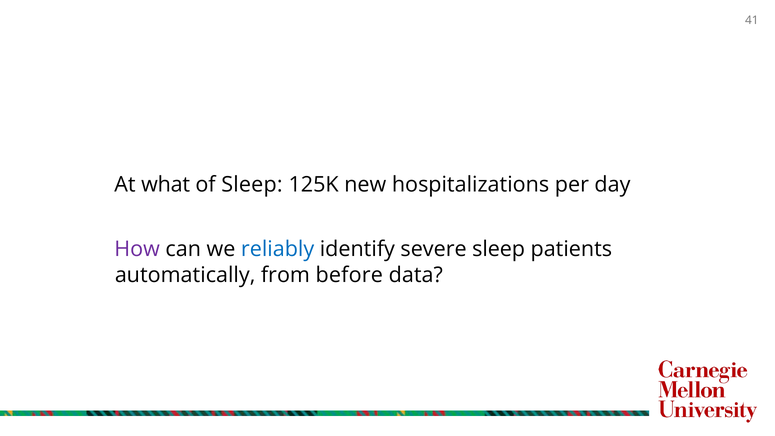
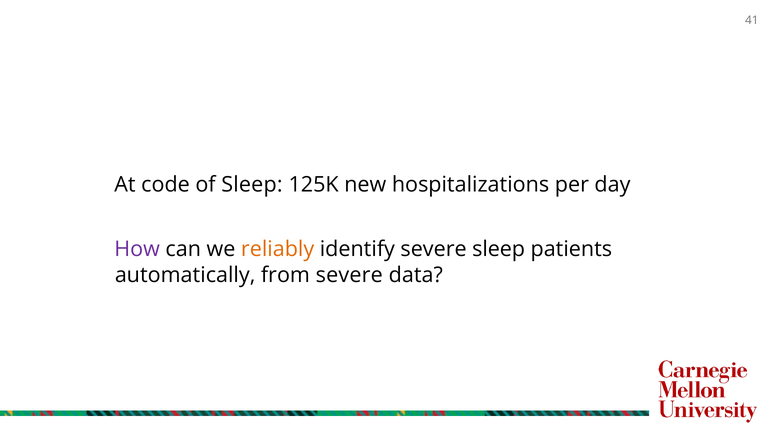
what: what -> code
reliably colour: blue -> orange
from before: before -> severe
